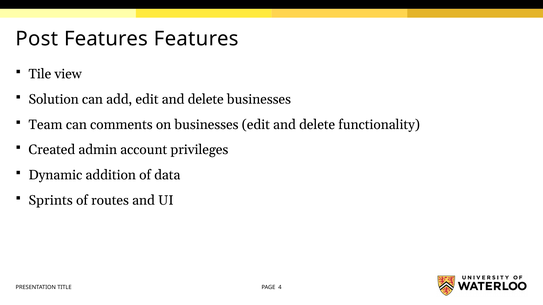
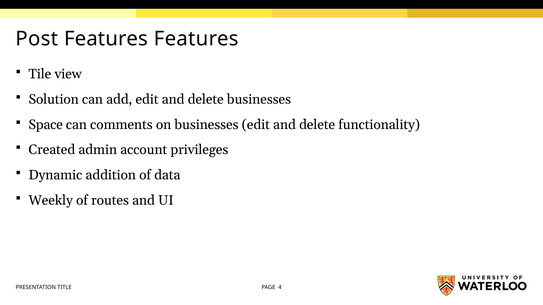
Team: Team -> Space
Sprints: Sprints -> Weekly
